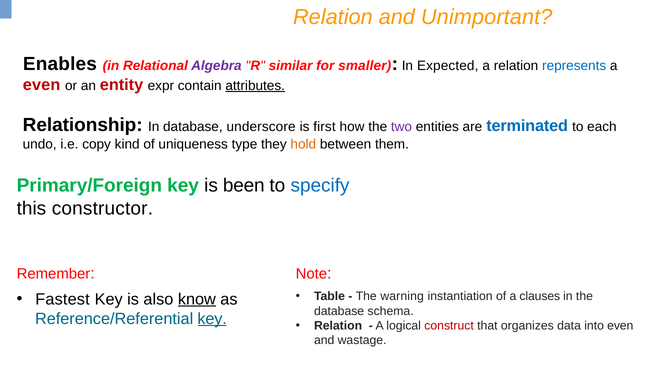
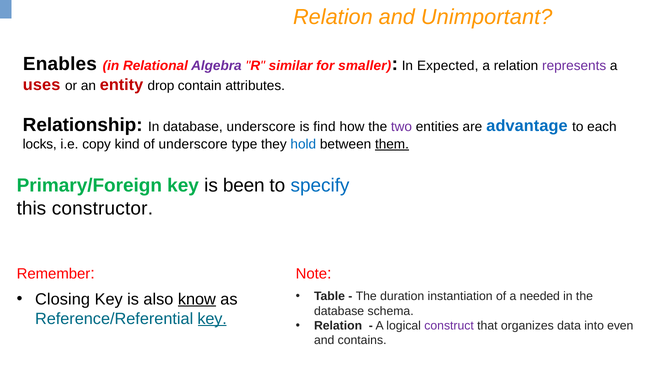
represents colour: blue -> purple
even at (42, 85): even -> uses
expr: expr -> drop
attributes underline: present -> none
first: first -> find
terminated: terminated -> advantage
undo: undo -> locks
of uniqueness: uniqueness -> underscore
hold colour: orange -> blue
them underline: none -> present
warning: warning -> duration
clauses: clauses -> needed
Fastest: Fastest -> Closing
construct colour: red -> purple
wastage: wastage -> contains
